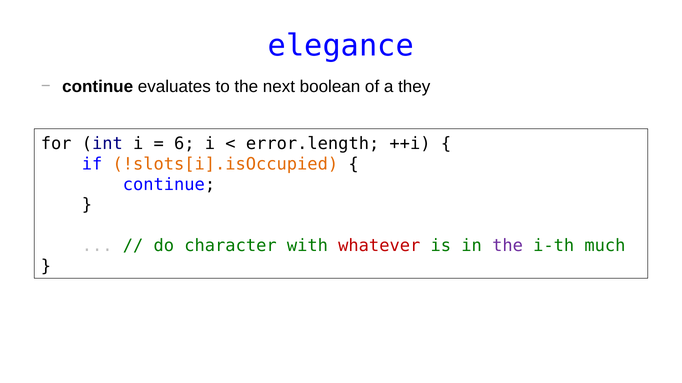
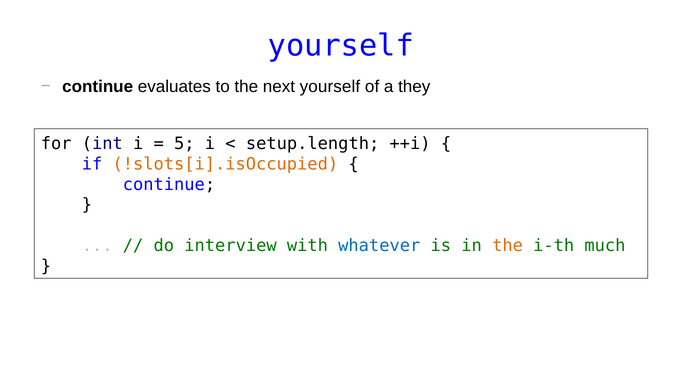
elegance at (341, 46): elegance -> yourself
next boolean: boolean -> yourself
6: 6 -> 5
error.length: error.length -> setup.length
character: character -> interview
whatever colour: red -> blue
the at (508, 246) colour: purple -> orange
